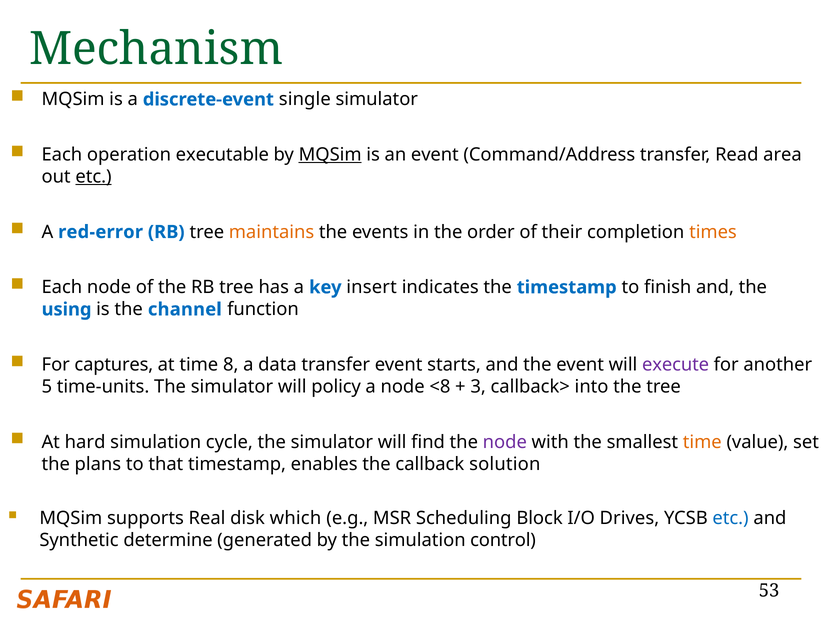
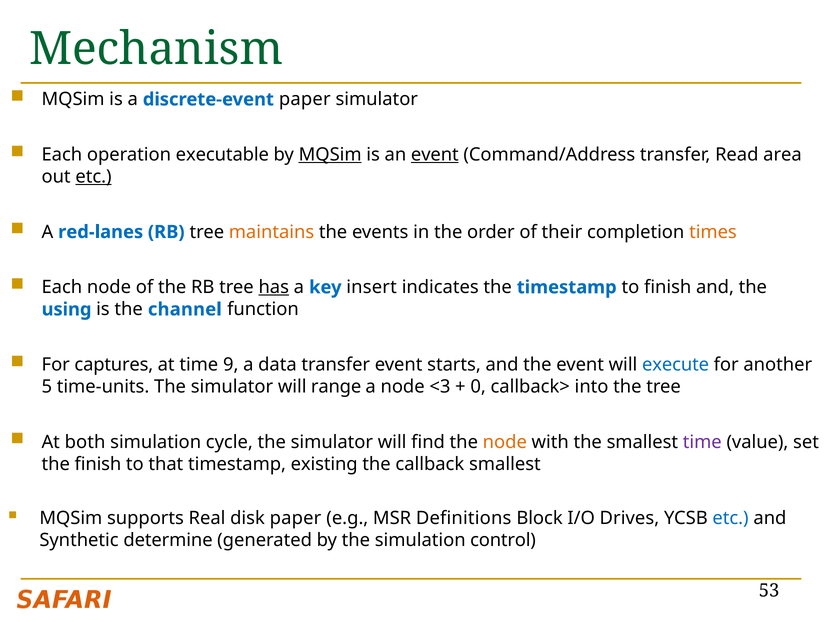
discrete-event single: single -> paper
event at (435, 155) underline: none -> present
red-error: red-error -> red-lanes
has underline: none -> present
8: 8 -> 9
execute colour: purple -> blue
policy: policy -> range
<8: <8 -> <3
3: 3 -> 0
hard: hard -> both
node at (505, 442) colour: purple -> orange
time at (702, 442) colour: orange -> purple
the plans: plans -> finish
enables: enables -> existing
callback solution: solution -> smallest
disk which: which -> paper
Scheduling: Scheduling -> Definitions
